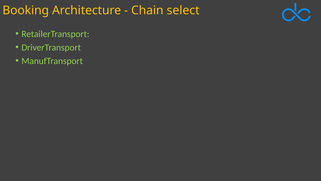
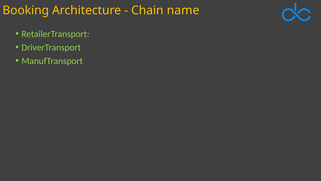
select: select -> name
